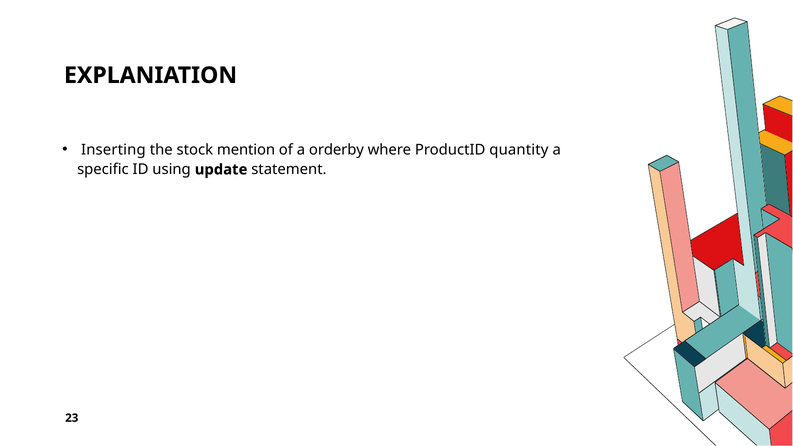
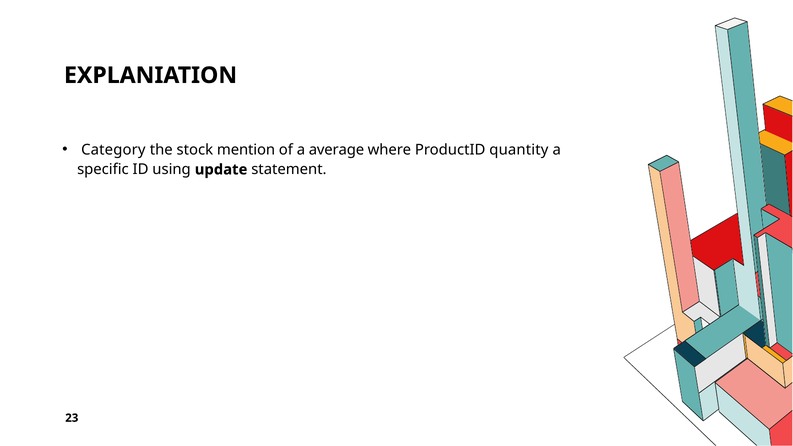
Inserting: Inserting -> Category
orderby: orderby -> average
